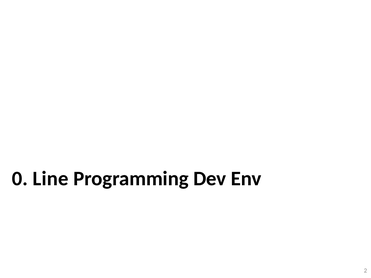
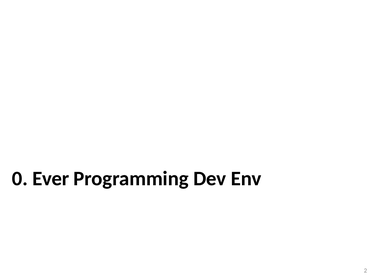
Line: Line -> Ever
